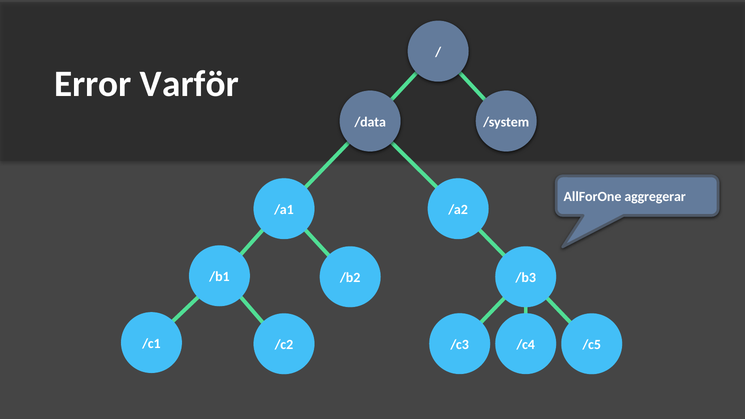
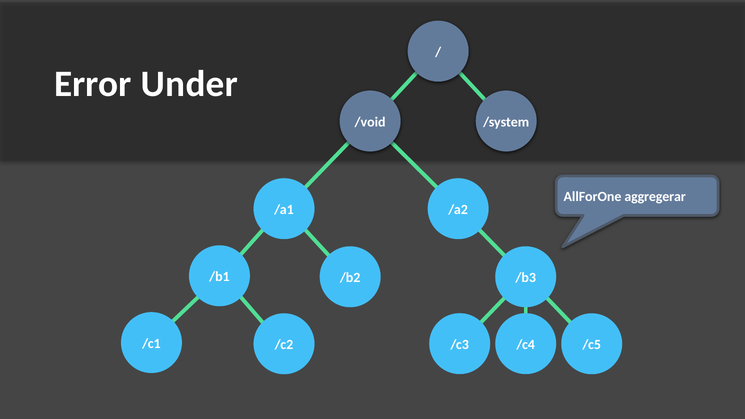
Varför: Varför -> Under
/data: /data -> /void
